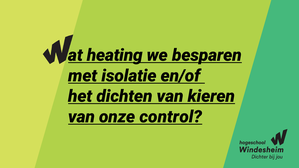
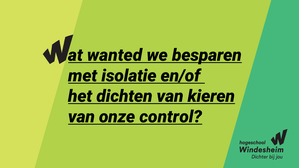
heating: heating -> wanted
